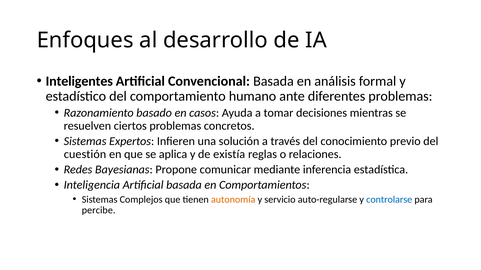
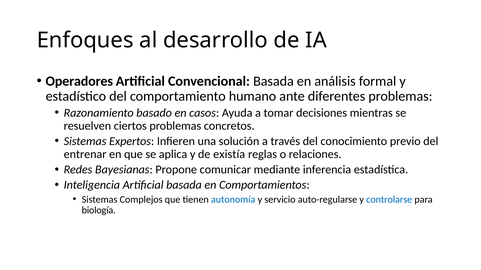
Inteligentes: Inteligentes -> Operadores
cuestión: cuestión -> entrenar
autonomía colour: orange -> blue
percibe: percibe -> biología
